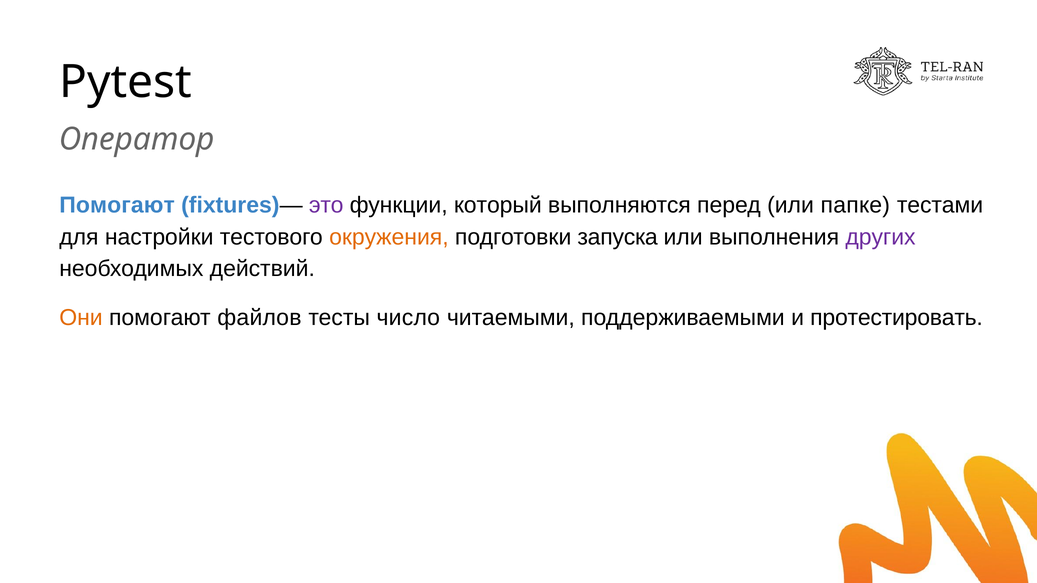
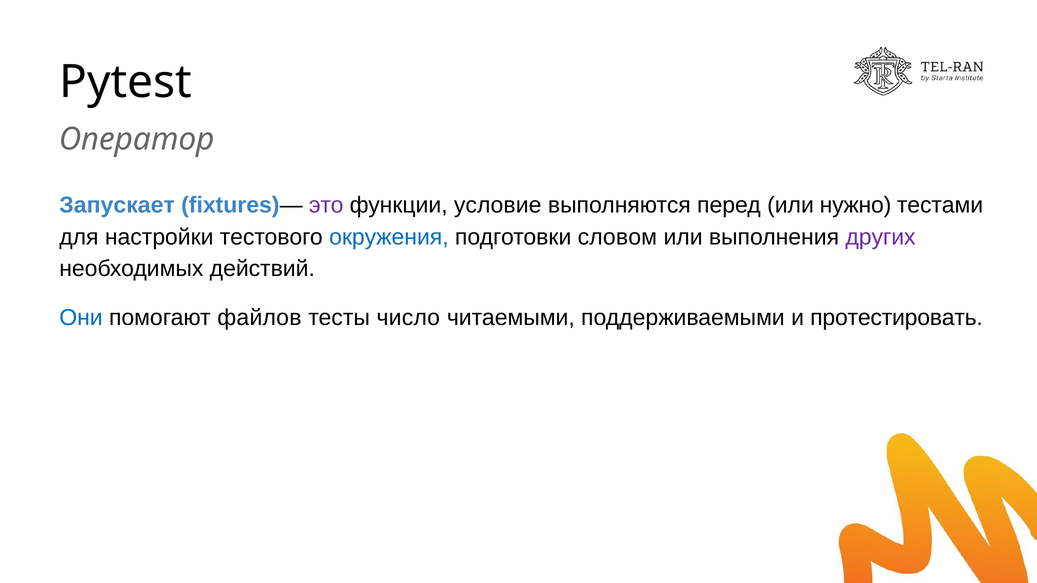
Помогают at (117, 205): Помогают -> Запускает
который: который -> условие
папке: папке -> нужно
окружения colour: orange -> blue
запуска: запуска -> словом
Они colour: orange -> blue
